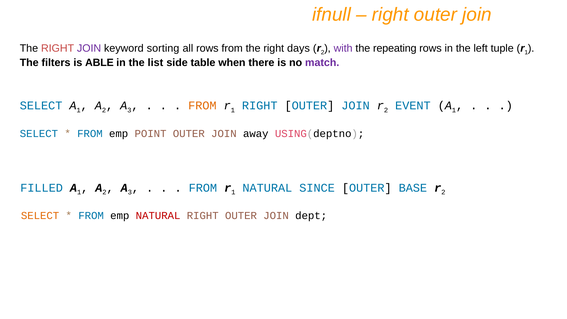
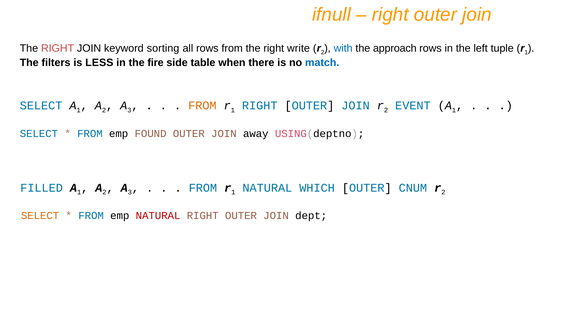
JOIN at (89, 48) colour: purple -> black
days: days -> write
with colour: purple -> blue
repeating: repeating -> approach
ABLE: ABLE -> LESS
list: list -> fire
match colour: purple -> blue
POINT: POINT -> FOUND
SINCE: SINCE -> WHICH
BASE: BASE -> CNUM
